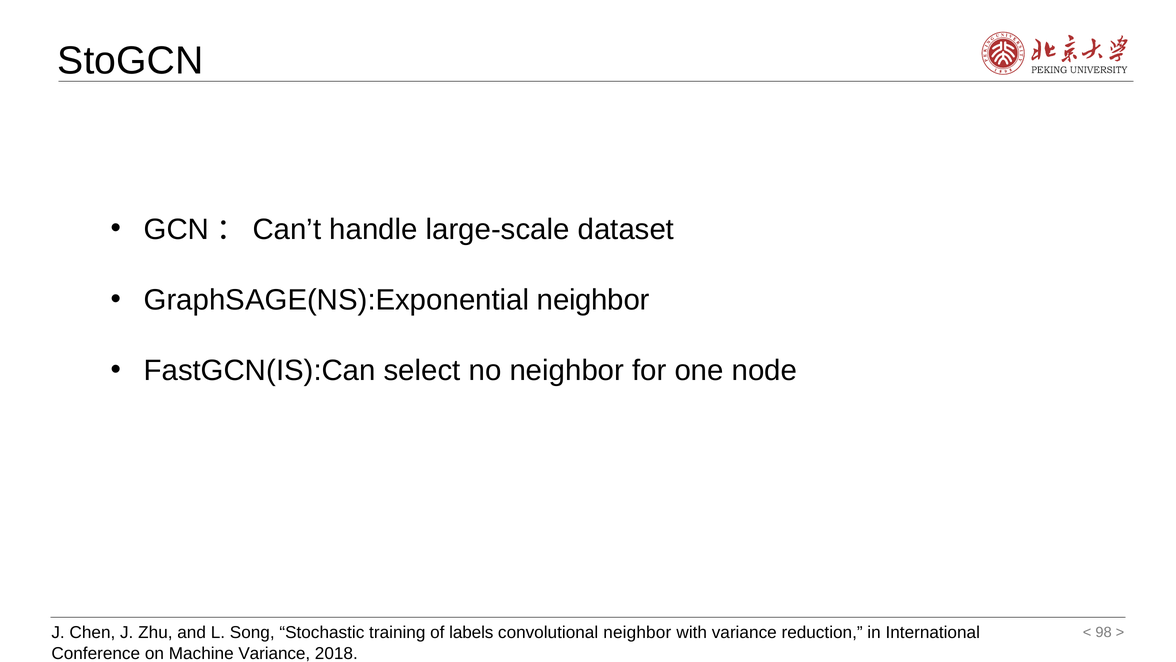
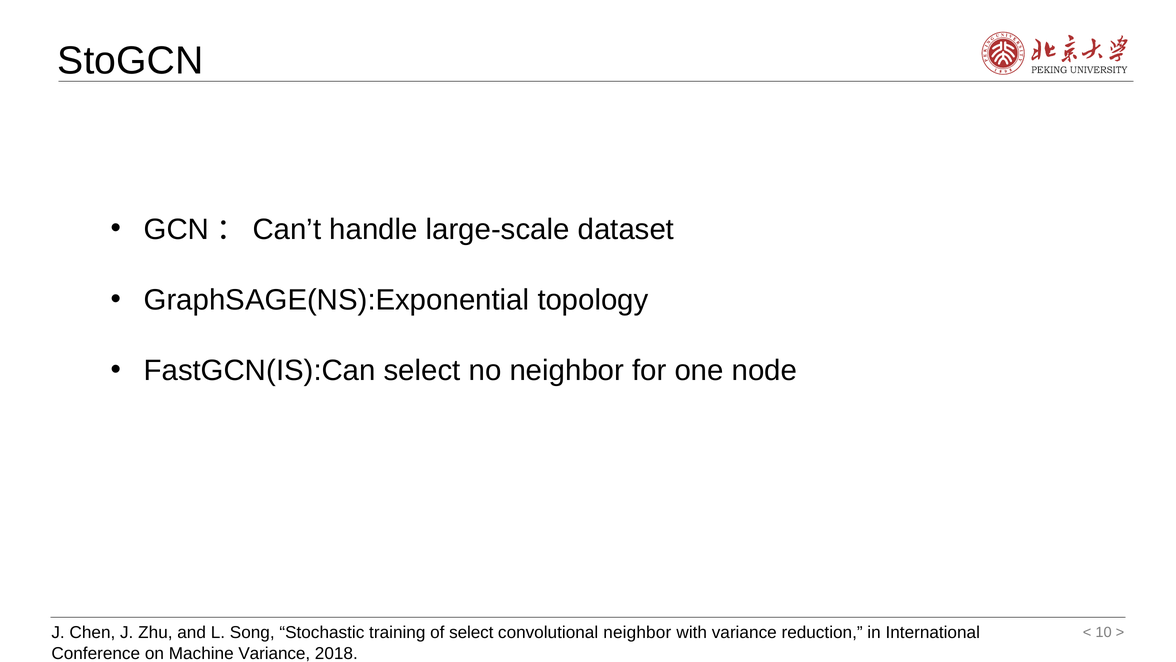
GraphSAGE(NS):Exponential neighbor: neighbor -> topology
of labels: labels -> select
98: 98 -> 10
